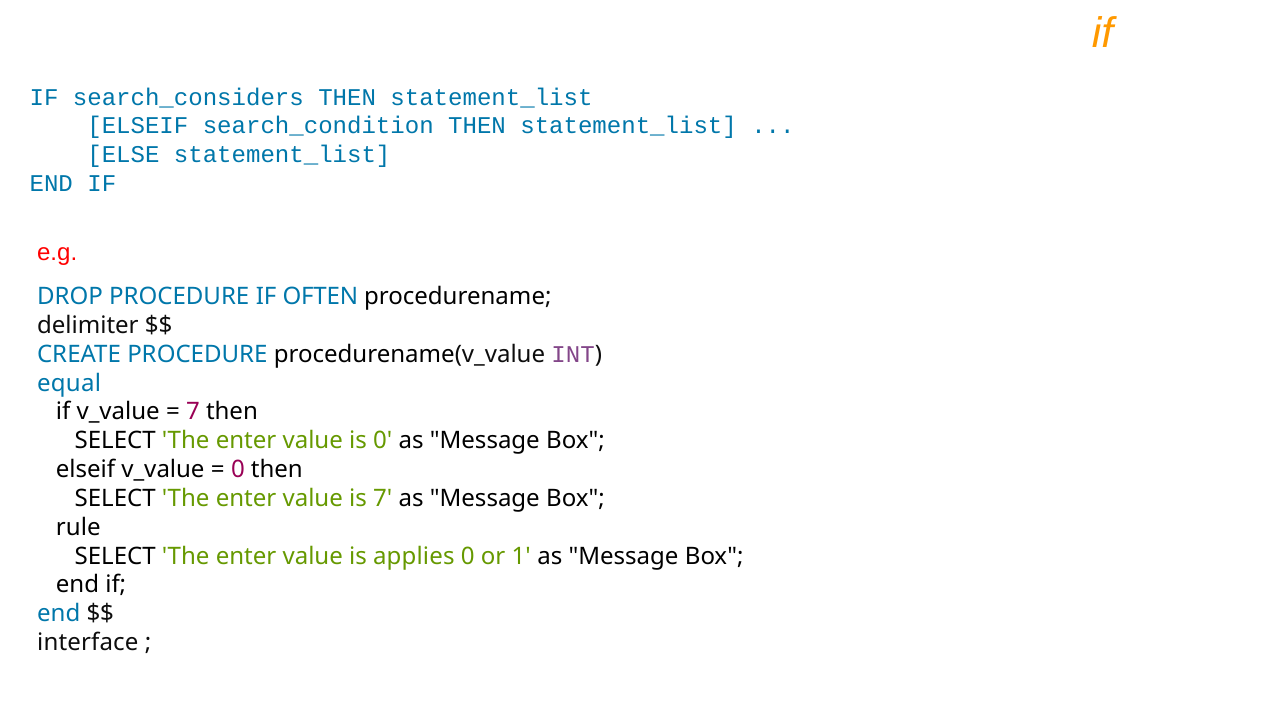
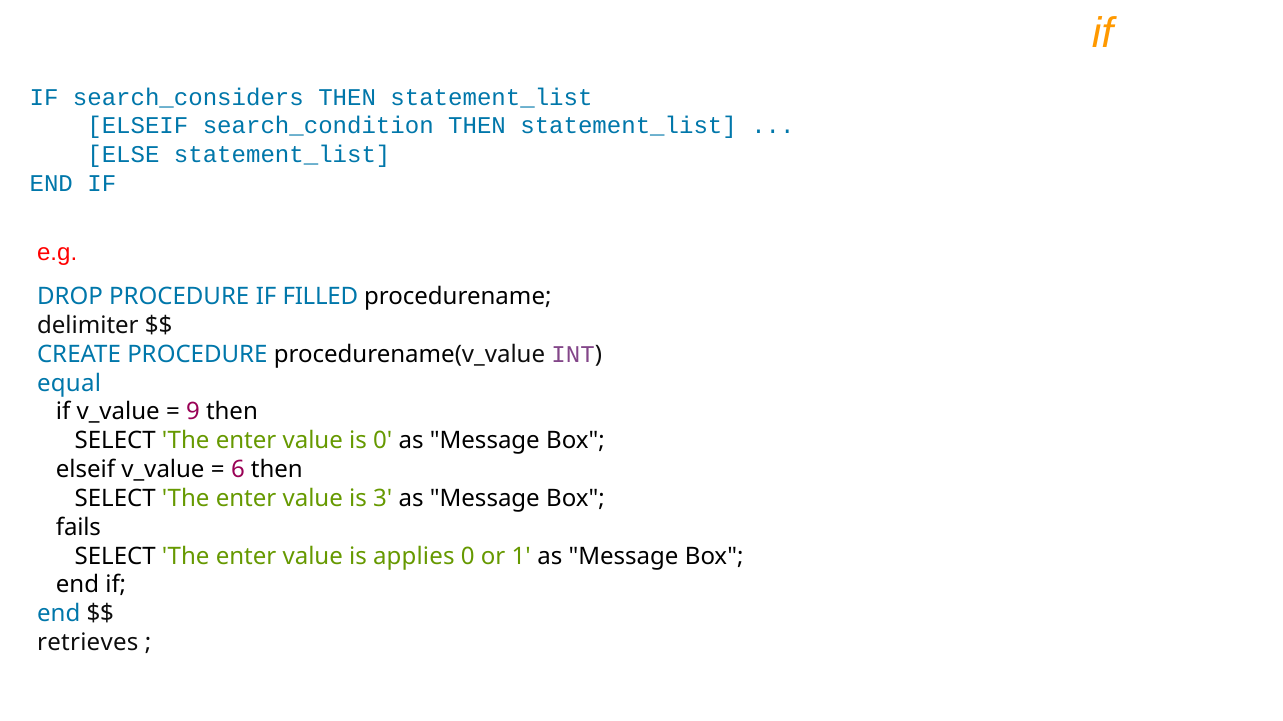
OFTEN: OFTEN -> FILLED
7 at (193, 412): 7 -> 9
0 at (238, 470): 0 -> 6
is 7: 7 -> 3
rule: rule -> fails
interface: interface -> retrieves
